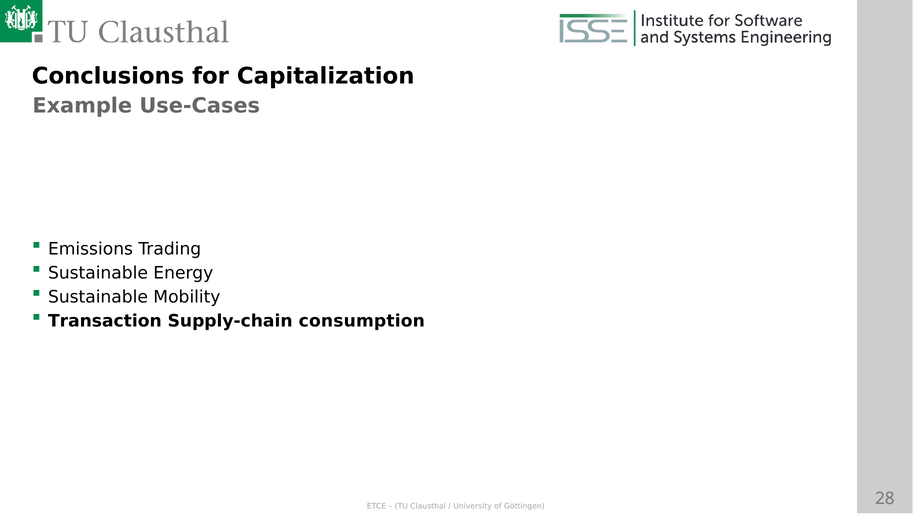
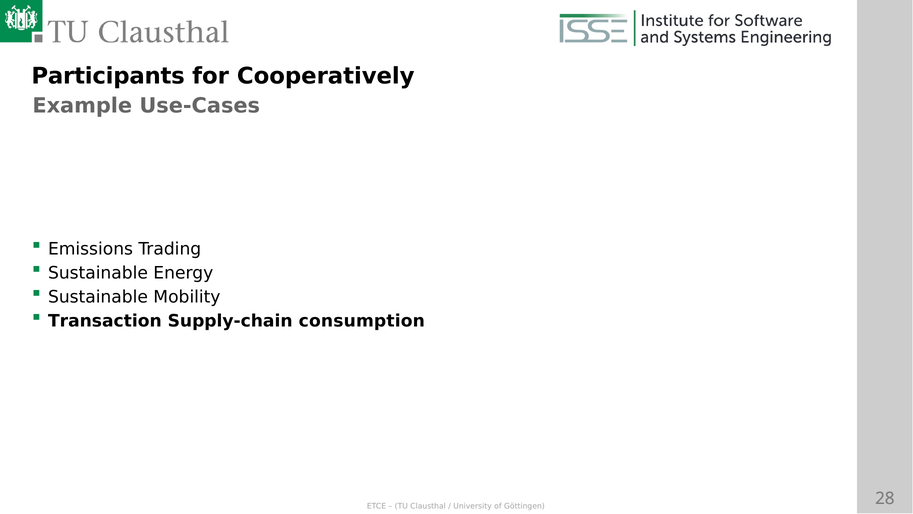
Conclusions: Conclusions -> Participants
Capitalization: Capitalization -> Cooperatively
